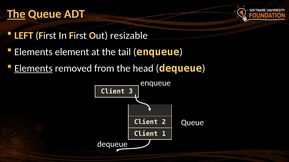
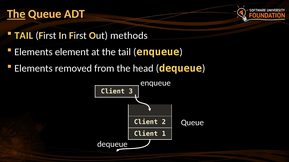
LEFT at (24, 36): LEFT -> TAIL
resizable: resizable -> methods
Elements at (33, 69) underline: present -> none
